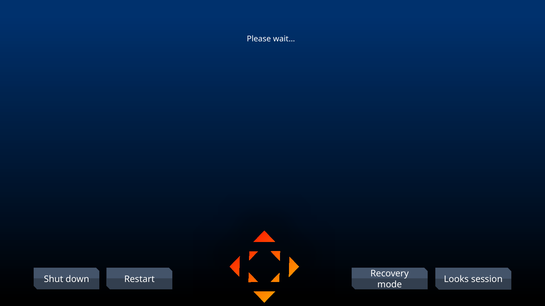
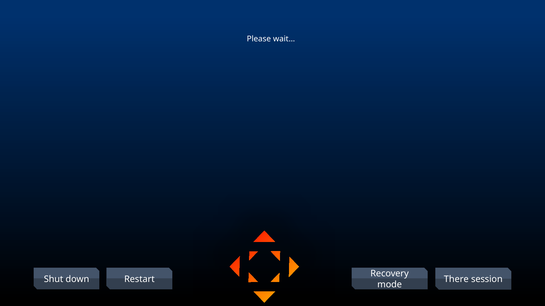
Looks: Looks -> There
